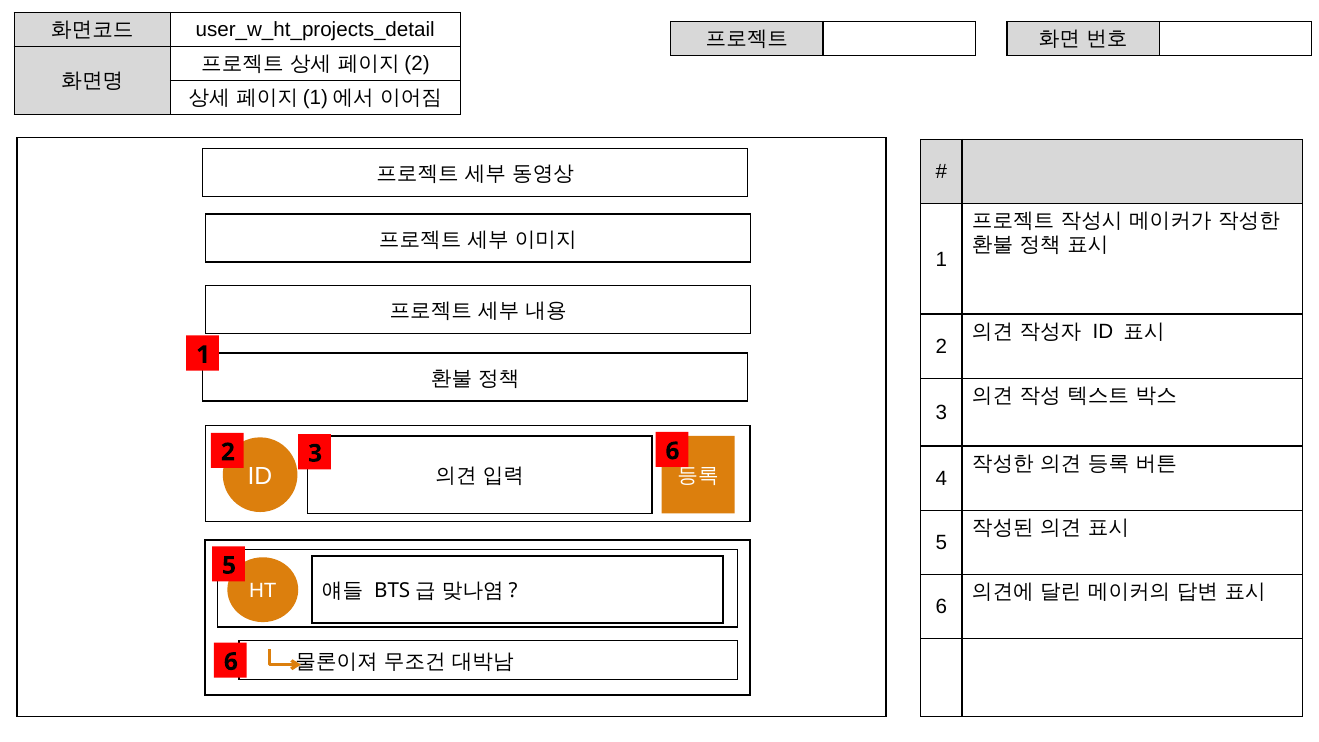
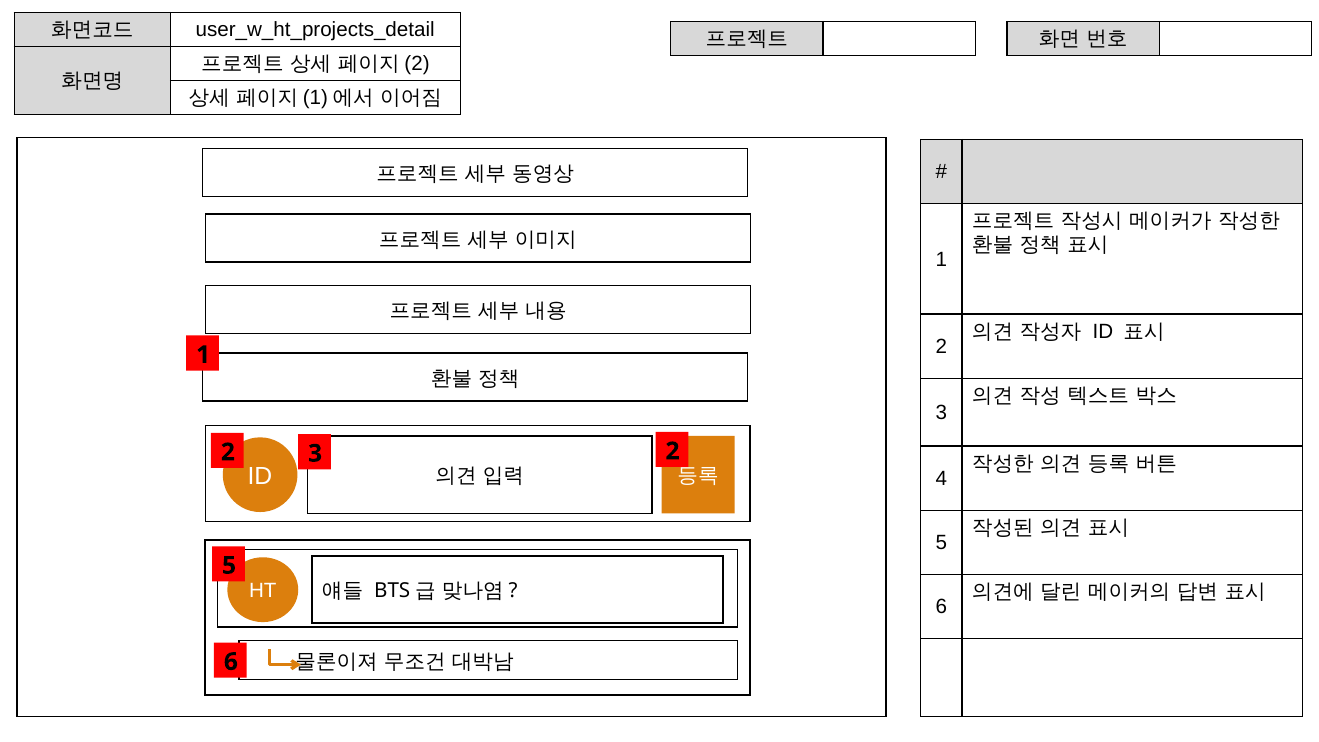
3 6: 6 -> 2
